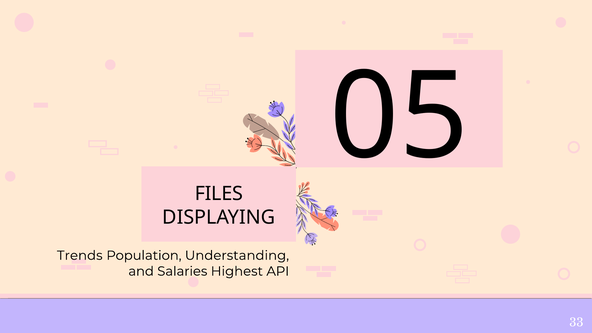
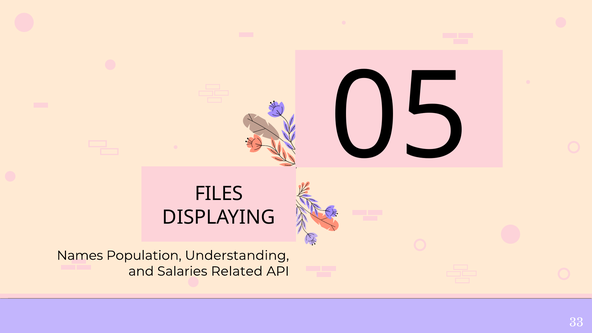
Trends: Trends -> Names
Highest: Highest -> Related
